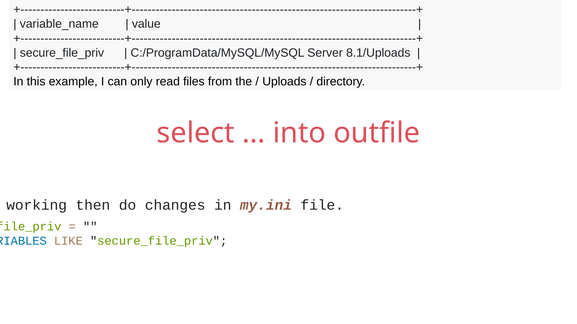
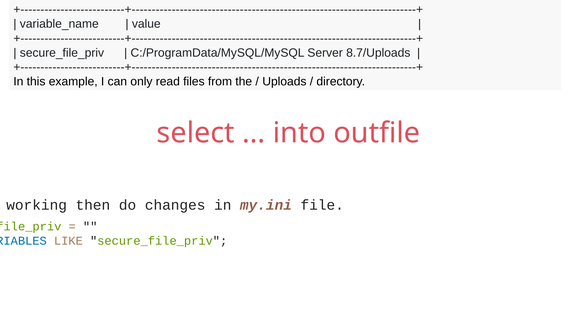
8.1/Uploads: 8.1/Uploads -> 8.7/Uploads
